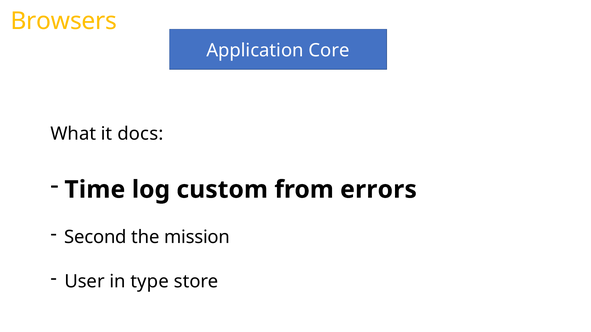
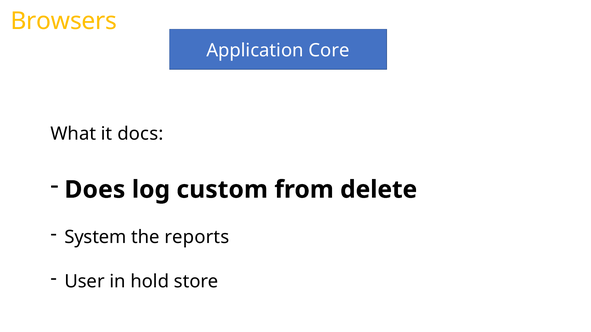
Time: Time -> Does
errors: errors -> delete
Second: Second -> System
mission: mission -> reports
type: type -> hold
